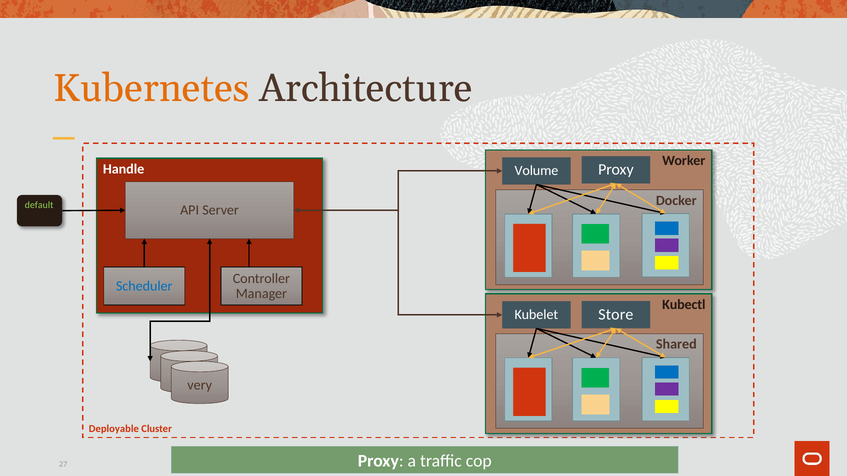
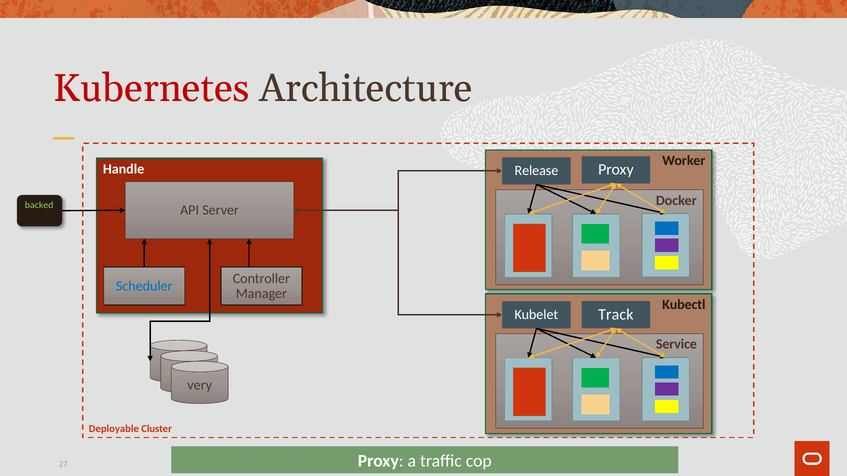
Kubernetes colour: orange -> red
Volume: Volume -> Release
default: default -> backed
Store: Store -> Track
Shared: Shared -> Service
